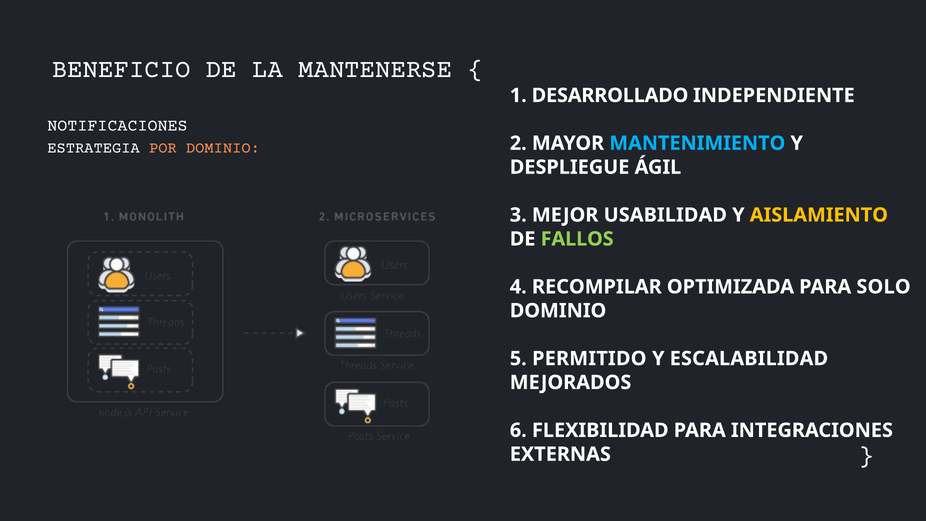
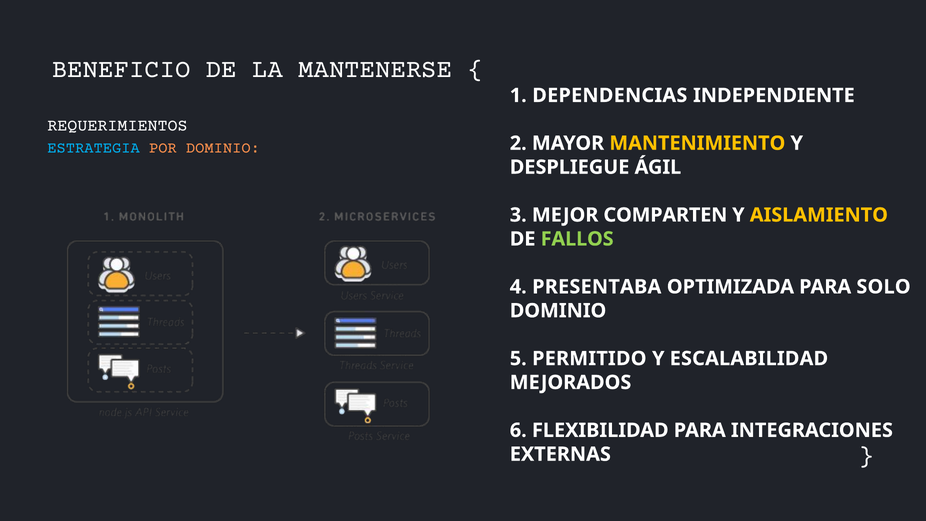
DESARROLLADO: DESARROLLADO -> DEPENDENCIAS
NOTIFICACIONES: NOTIFICACIONES -> REQUERIMIENTOS
MANTENIMIENTO colour: light blue -> yellow
ESTRATEGIA colour: white -> light blue
USABILIDAD: USABILIDAD -> COMPARTEN
RECOMPILAR: RECOMPILAR -> PRESENTABA
